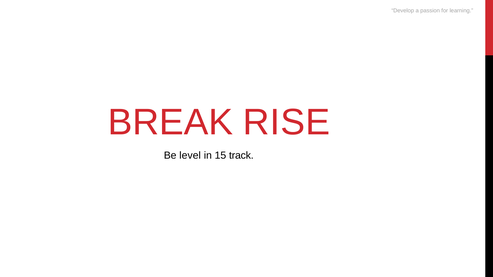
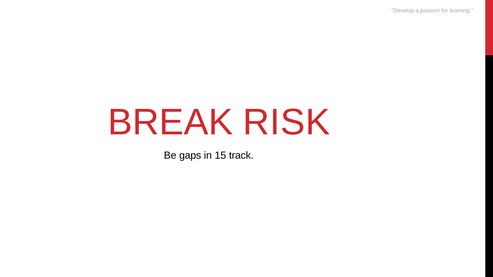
RISE: RISE -> RISK
level: level -> gaps
